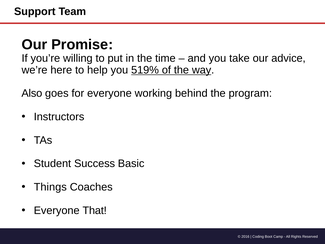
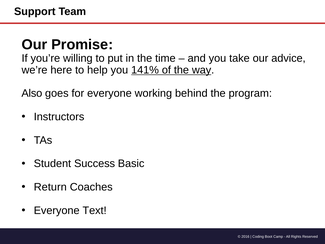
519%: 519% -> 141%
Things: Things -> Return
That: That -> Text
